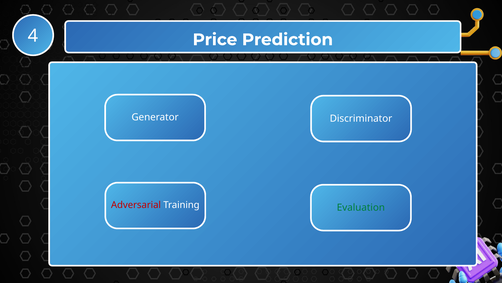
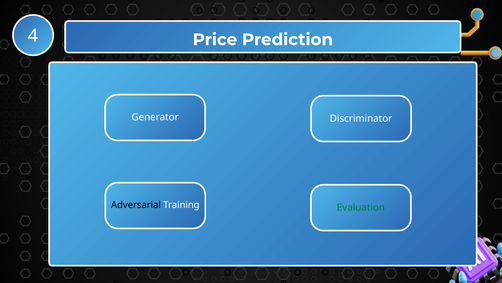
Adversarial colour: red -> black
